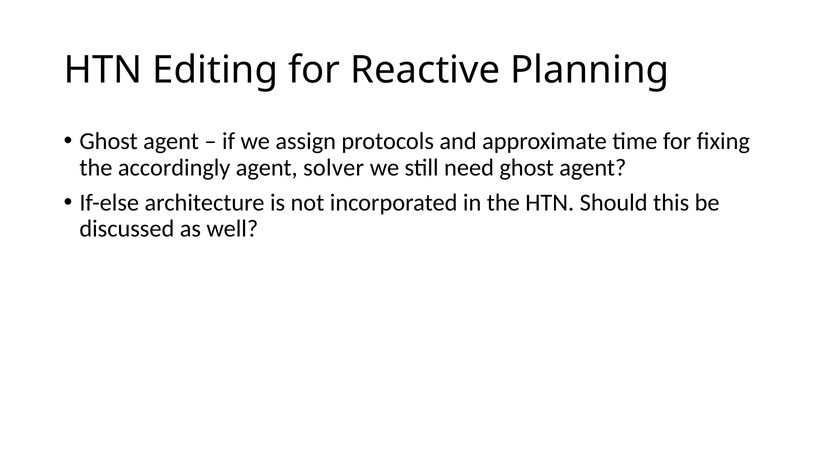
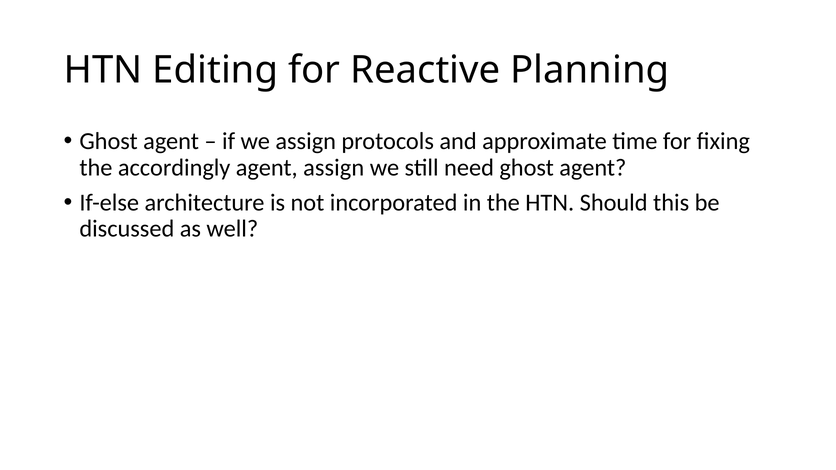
agent solver: solver -> assign
